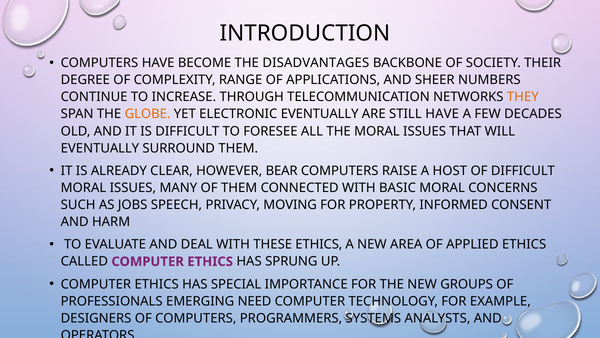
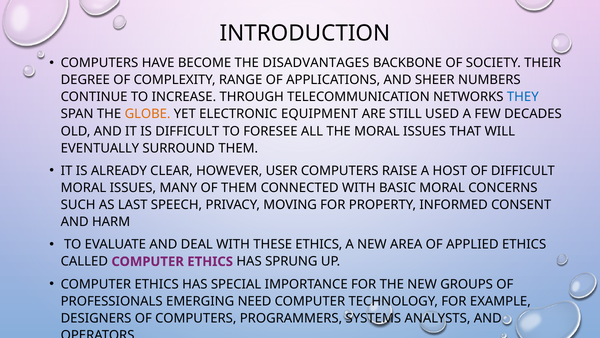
THEY colour: orange -> blue
ELECTRONIC EVENTUALLY: EVENTUALLY -> EQUIPMENT
STILL HAVE: HAVE -> USED
BEAR: BEAR -> USER
JOBS: JOBS -> LAST
